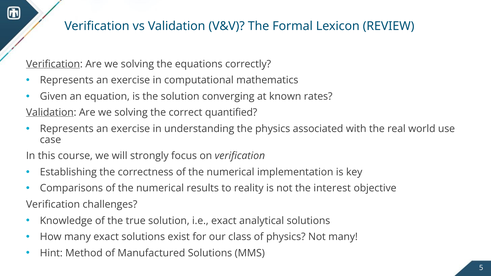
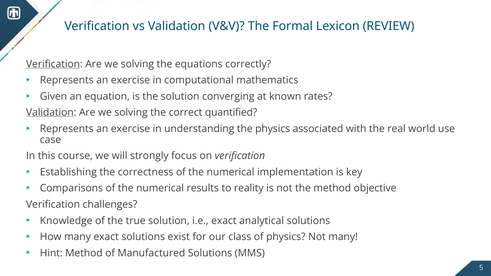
the interest: interest -> method
